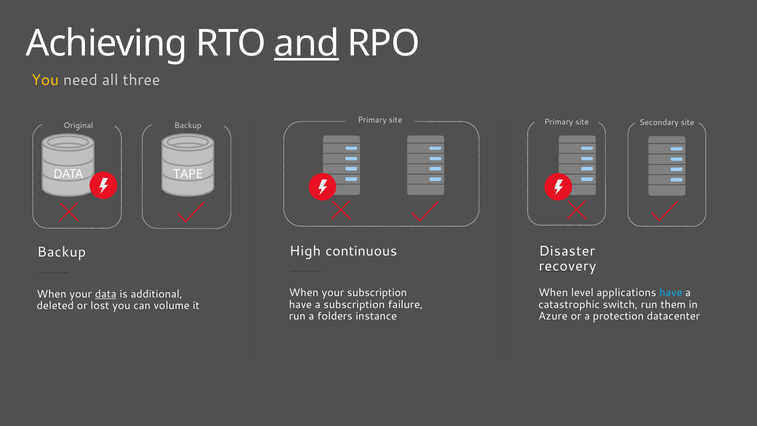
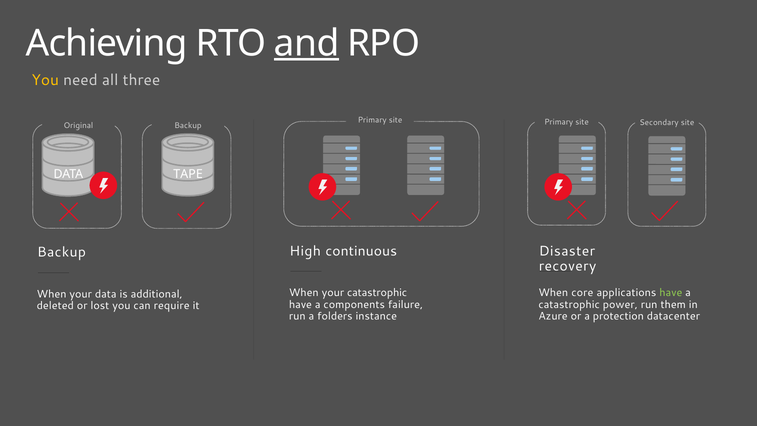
your subscription: subscription -> catastrophic
level: level -> core
have at (671, 293) colour: light blue -> light green
data at (106, 294) underline: present -> none
a subscription: subscription -> components
switch: switch -> power
volume: volume -> require
